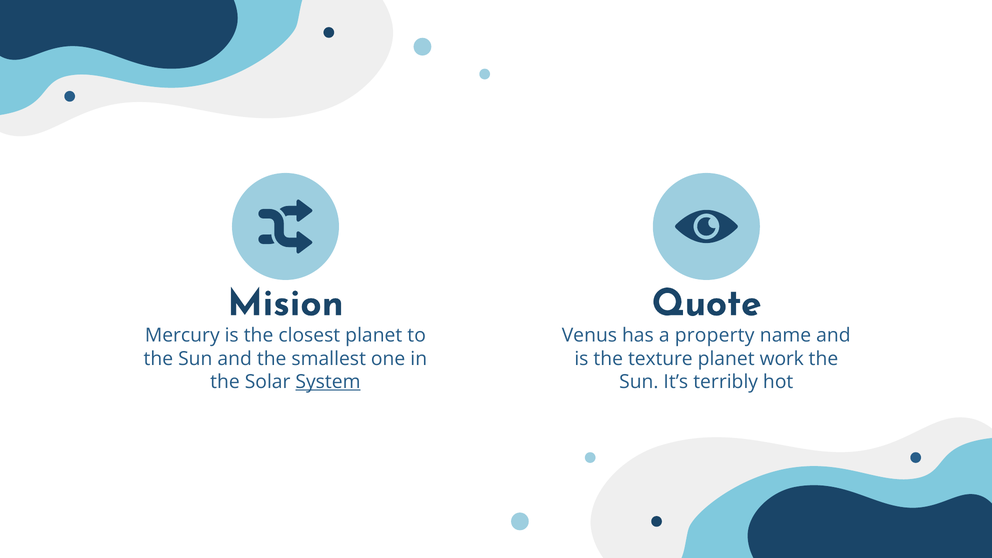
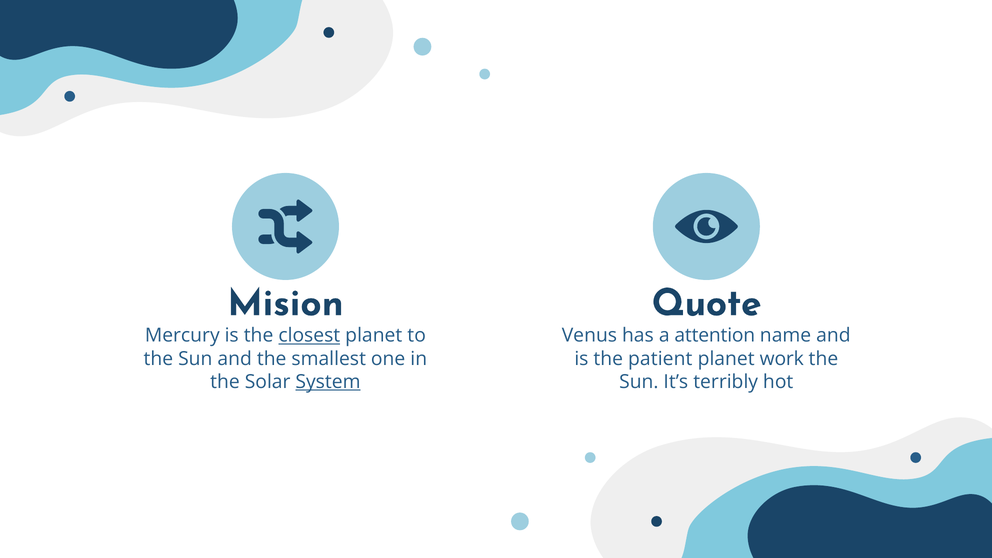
closest underline: none -> present
property: property -> attention
texture: texture -> patient
